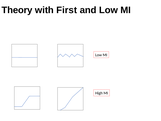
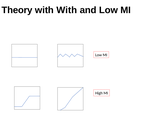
with First: First -> With
